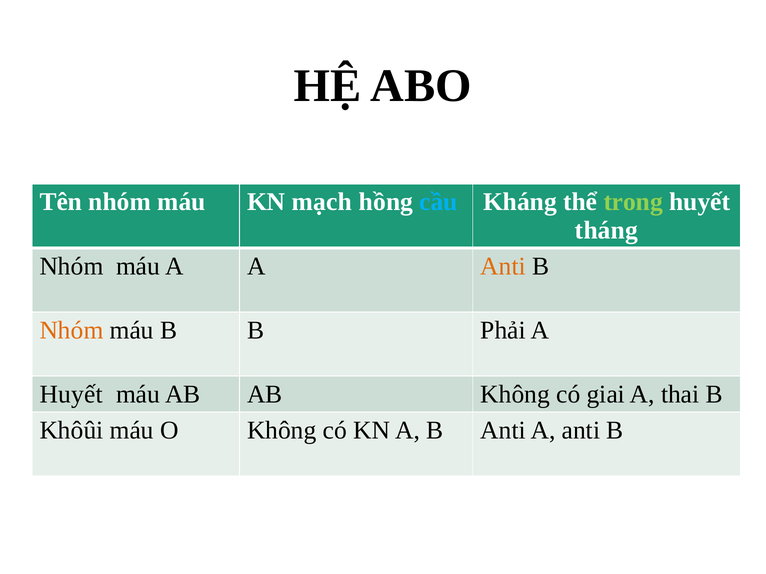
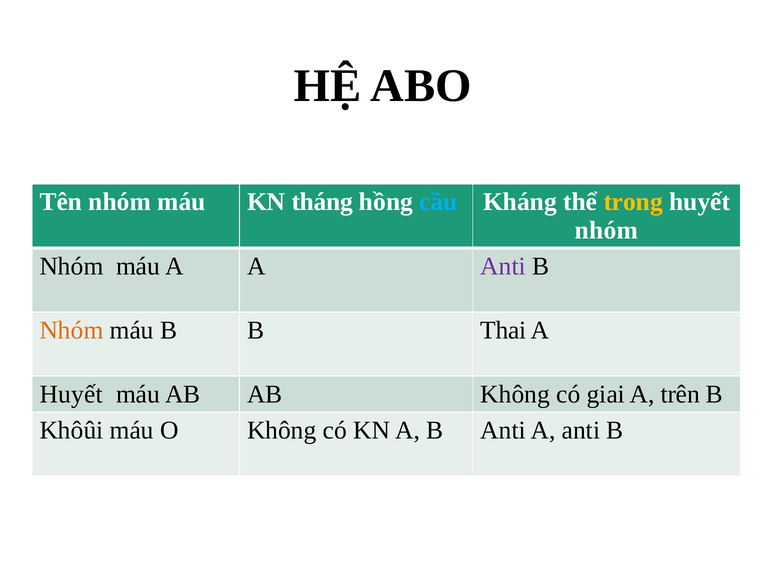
mạch: mạch -> tháng
trong colour: light green -> yellow
tháng at (606, 230): tháng -> nhóm
Anti at (503, 266) colour: orange -> purple
Phải: Phải -> Thai
thai: thai -> trên
